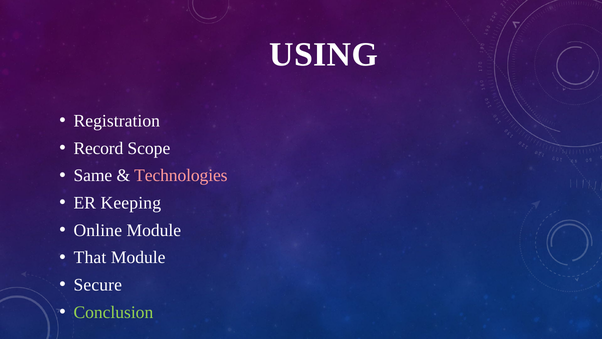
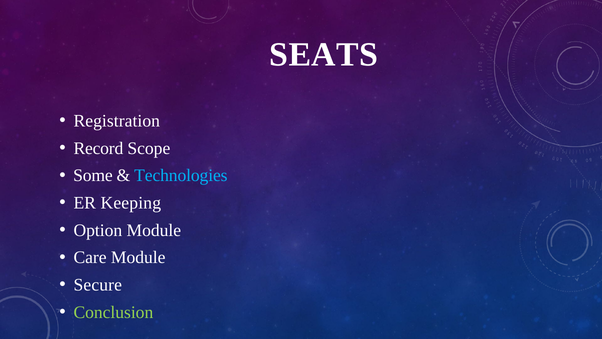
USING: USING -> SEATS
Same: Same -> Some
Technologies colour: pink -> light blue
Online: Online -> Option
That: That -> Care
